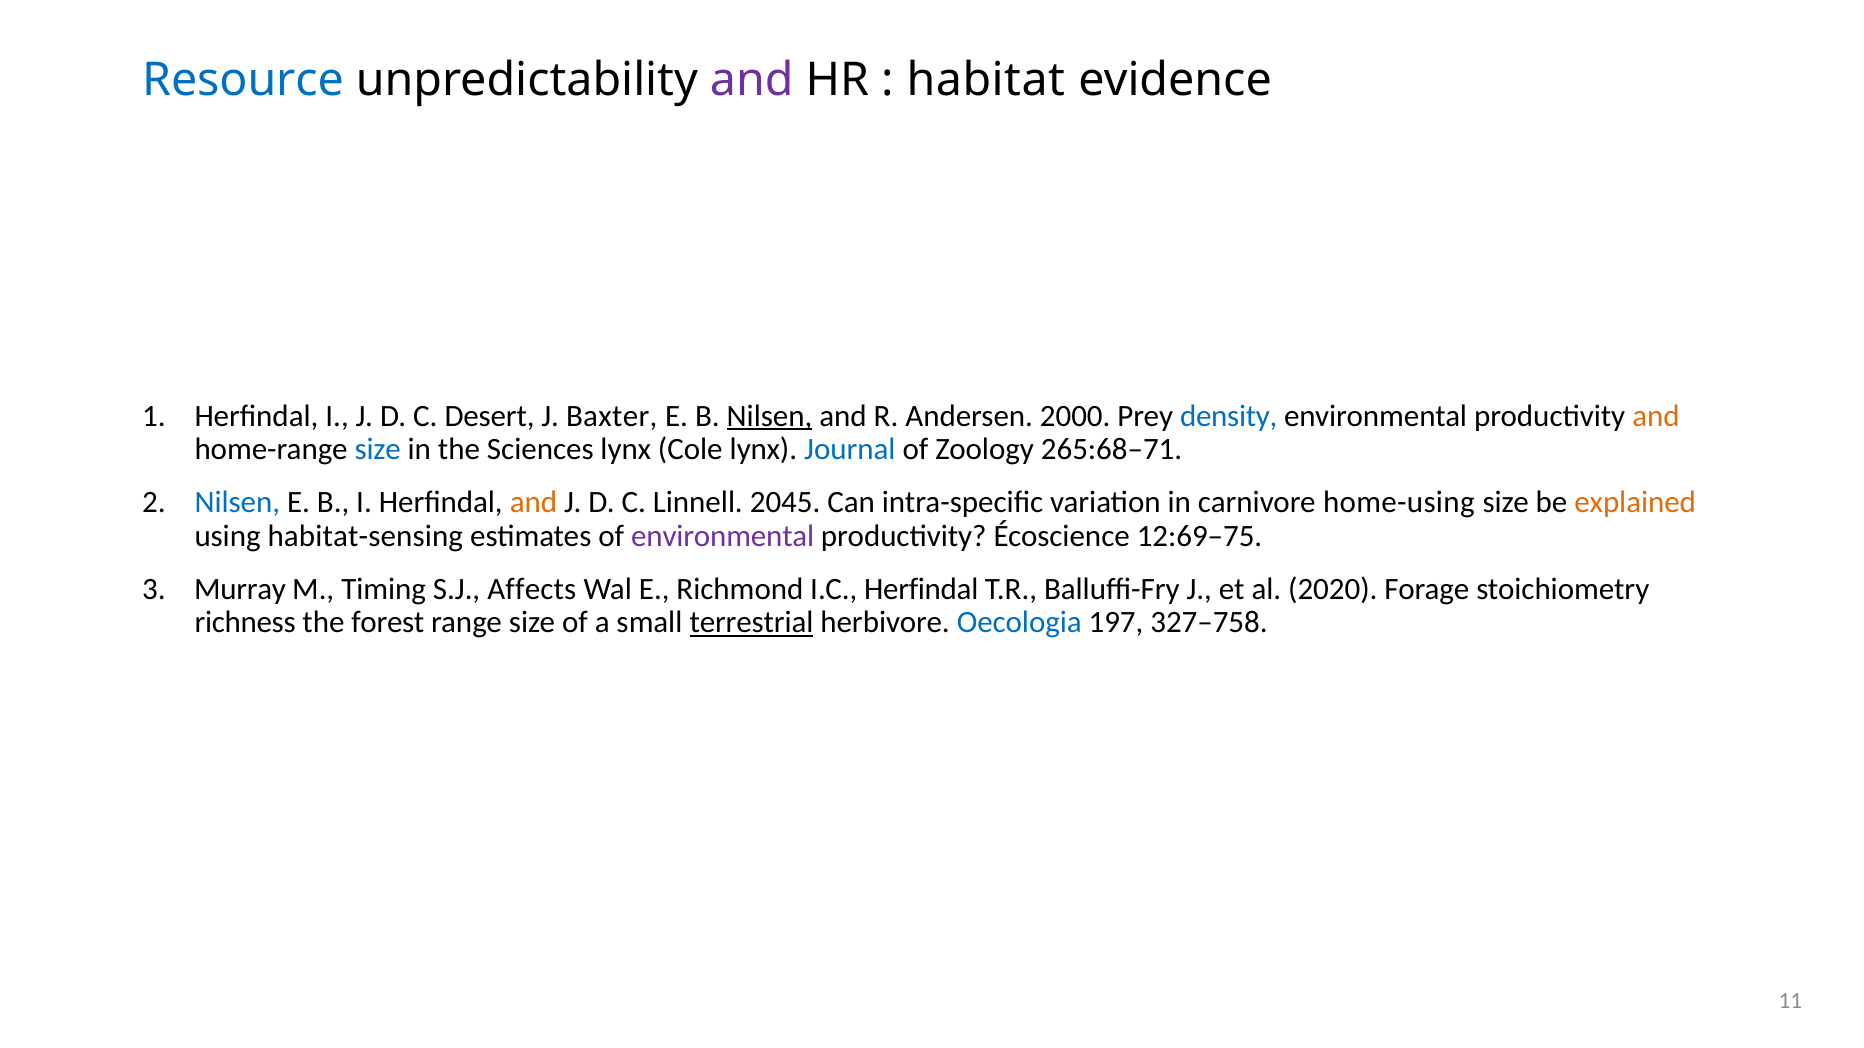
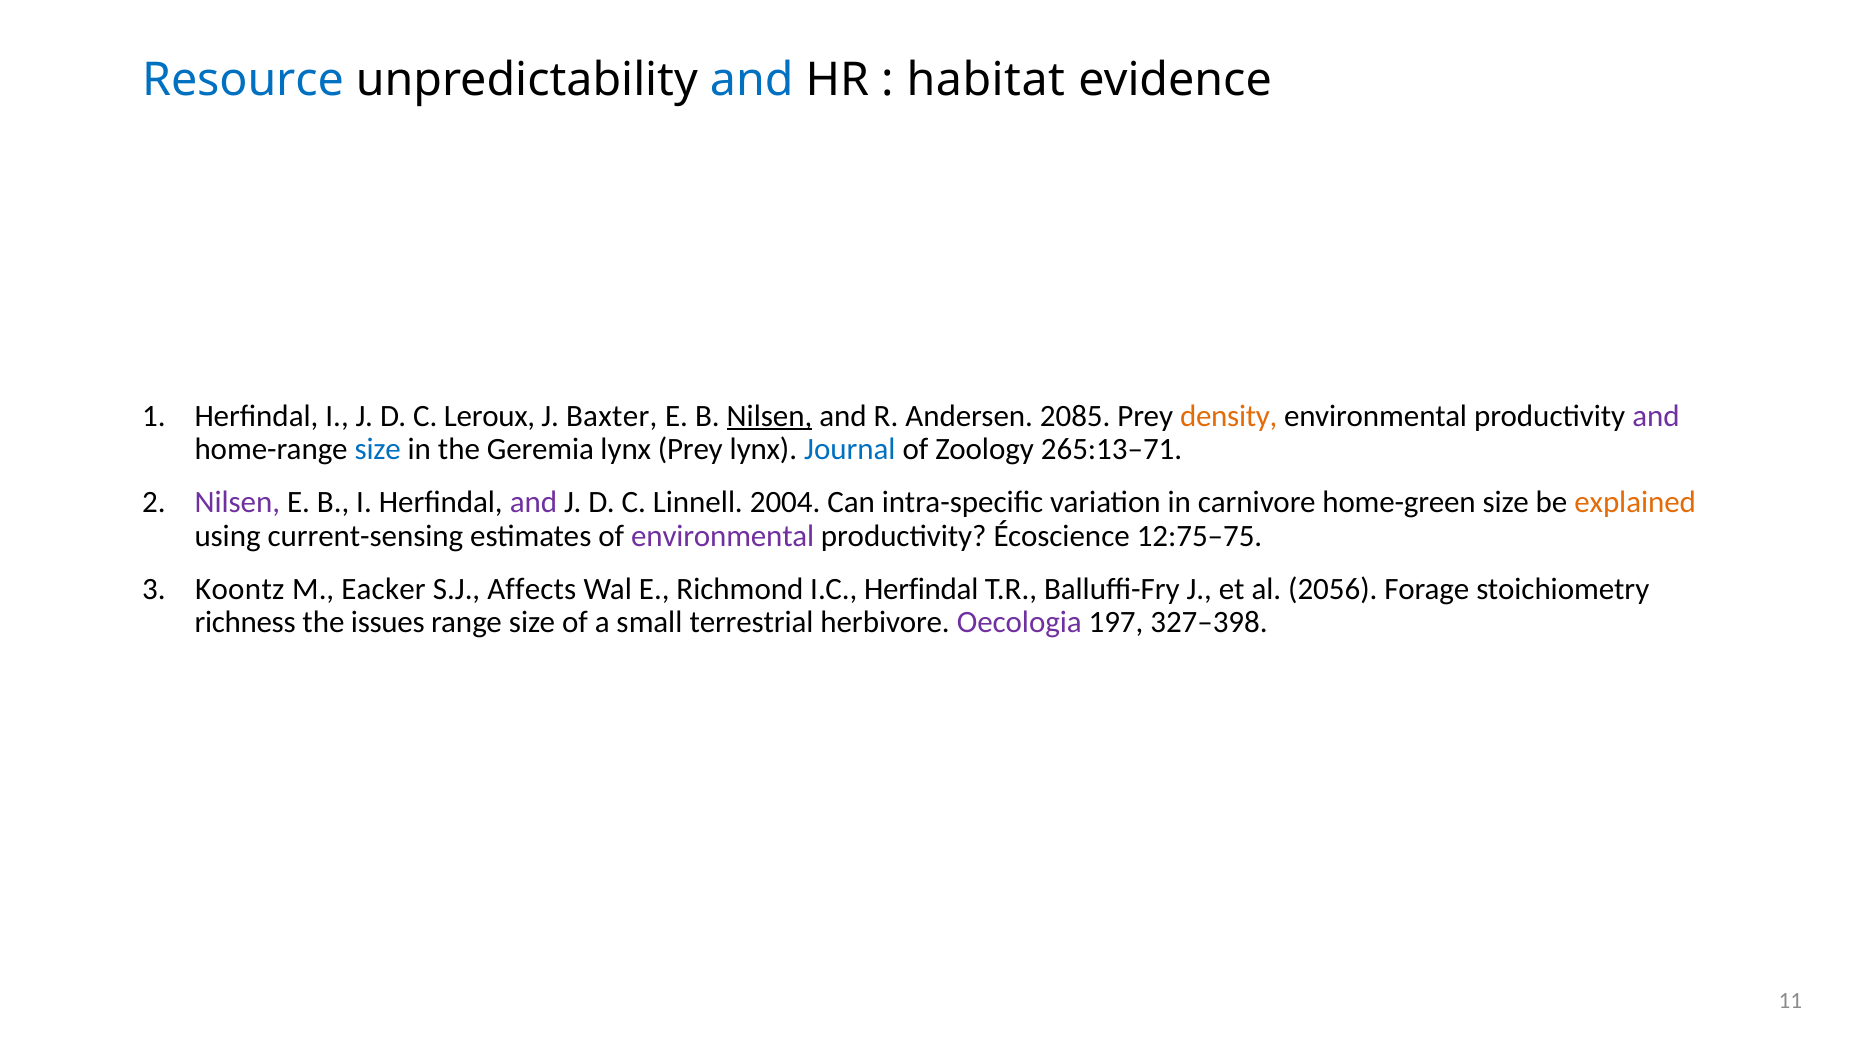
and at (752, 80) colour: purple -> blue
Desert: Desert -> Leroux
2000: 2000 -> 2085
density colour: blue -> orange
and at (1656, 416) colour: orange -> purple
Sciences: Sciences -> Geremia
lynx Cole: Cole -> Prey
265:68–71: 265:68–71 -> 265:13–71
Nilsen at (237, 503) colour: blue -> purple
and at (534, 503) colour: orange -> purple
2045: 2045 -> 2004
home-using: home-using -> home-green
habitat-sensing: habitat-sensing -> current-sensing
12:69–75: 12:69–75 -> 12:75–75
Murray: Murray -> Koontz
Timing: Timing -> Eacker
2020: 2020 -> 2056
forest: forest -> issues
terrestrial underline: present -> none
Oecologia colour: blue -> purple
327–758: 327–758 -> 327–398
